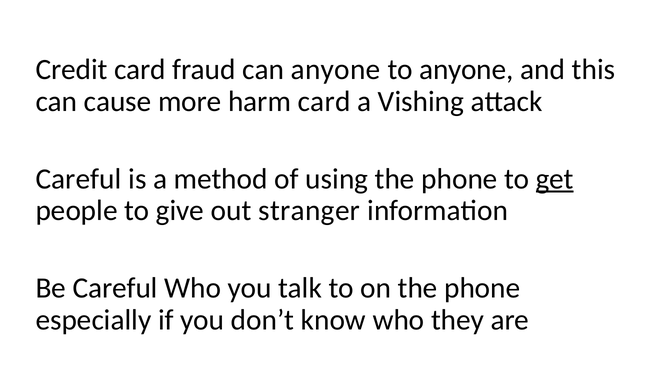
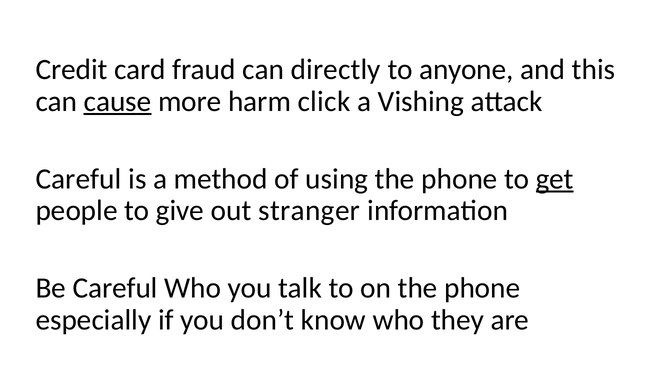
can anyone: anyone -> directly
cause underline: none -> present
harm card: card -> click
